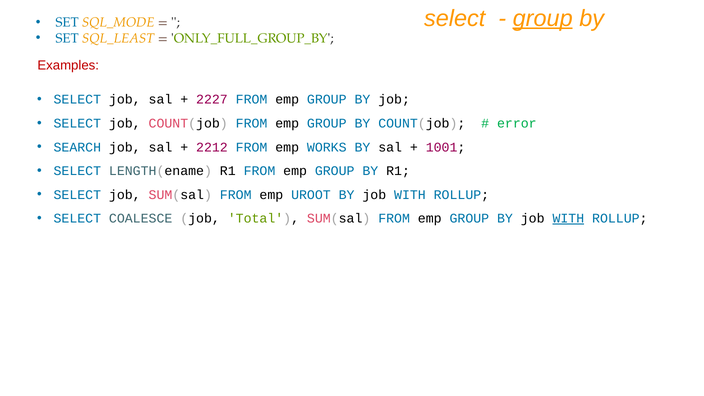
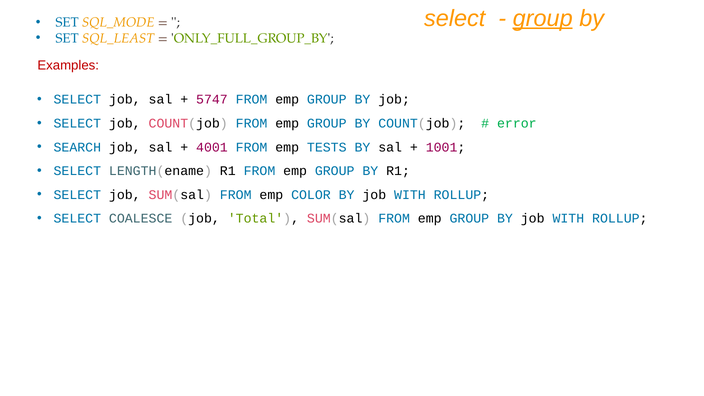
2227: 2227 -> 5747
2212: 2212 -> 4001
WORKS: WORKS -> TESTS
UROOT: UROOT -> COLOR
WITH at (568, 218) underline: present -> none
